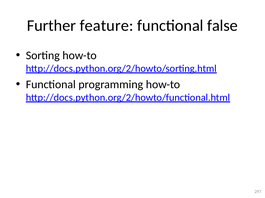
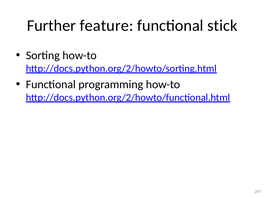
false: false -> stick
